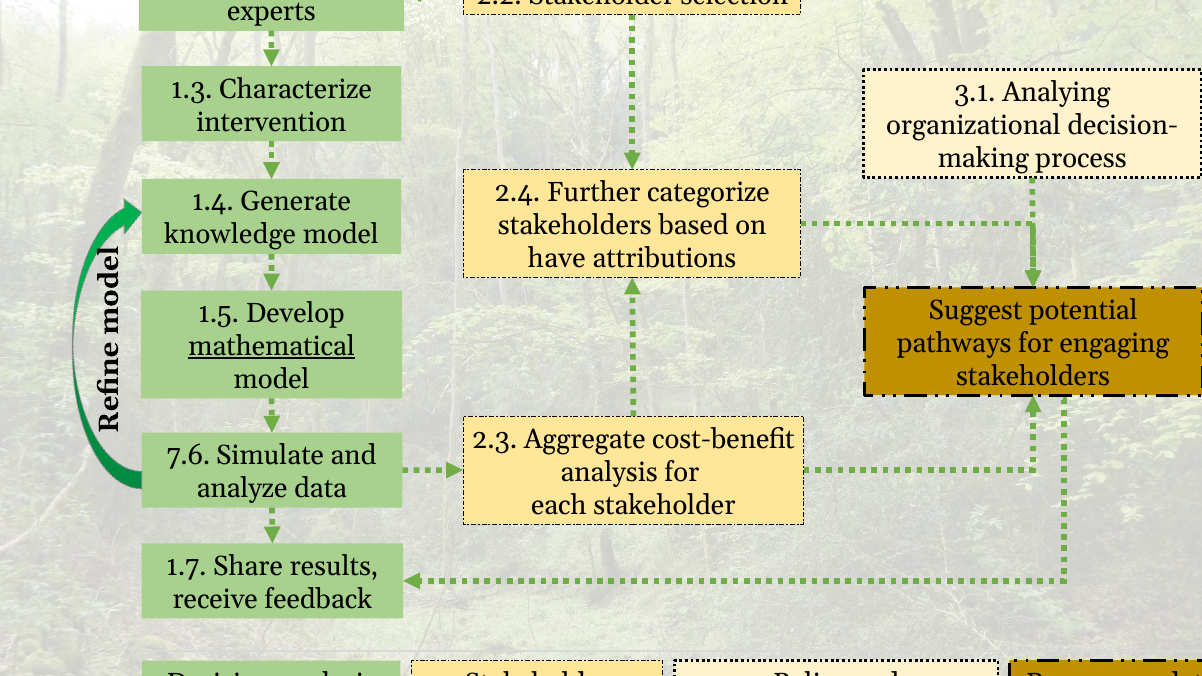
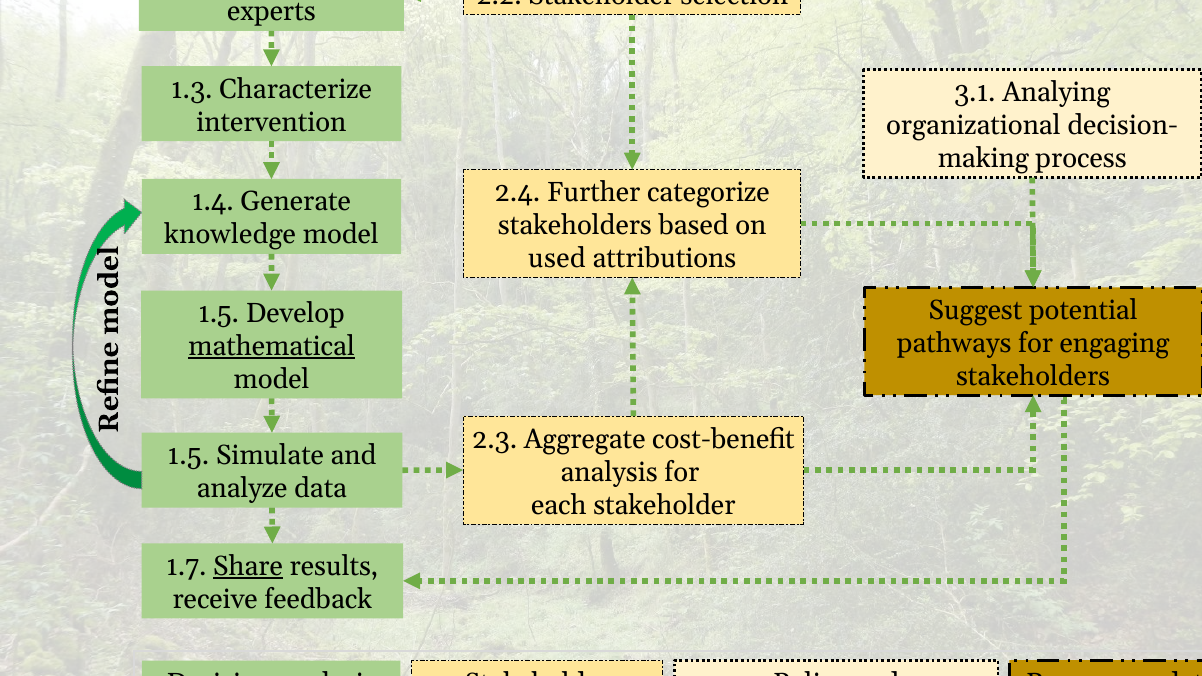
have: have -> used
7.6 at (189, 456): 7.6 -> 1.5
Share underline: none -> present
